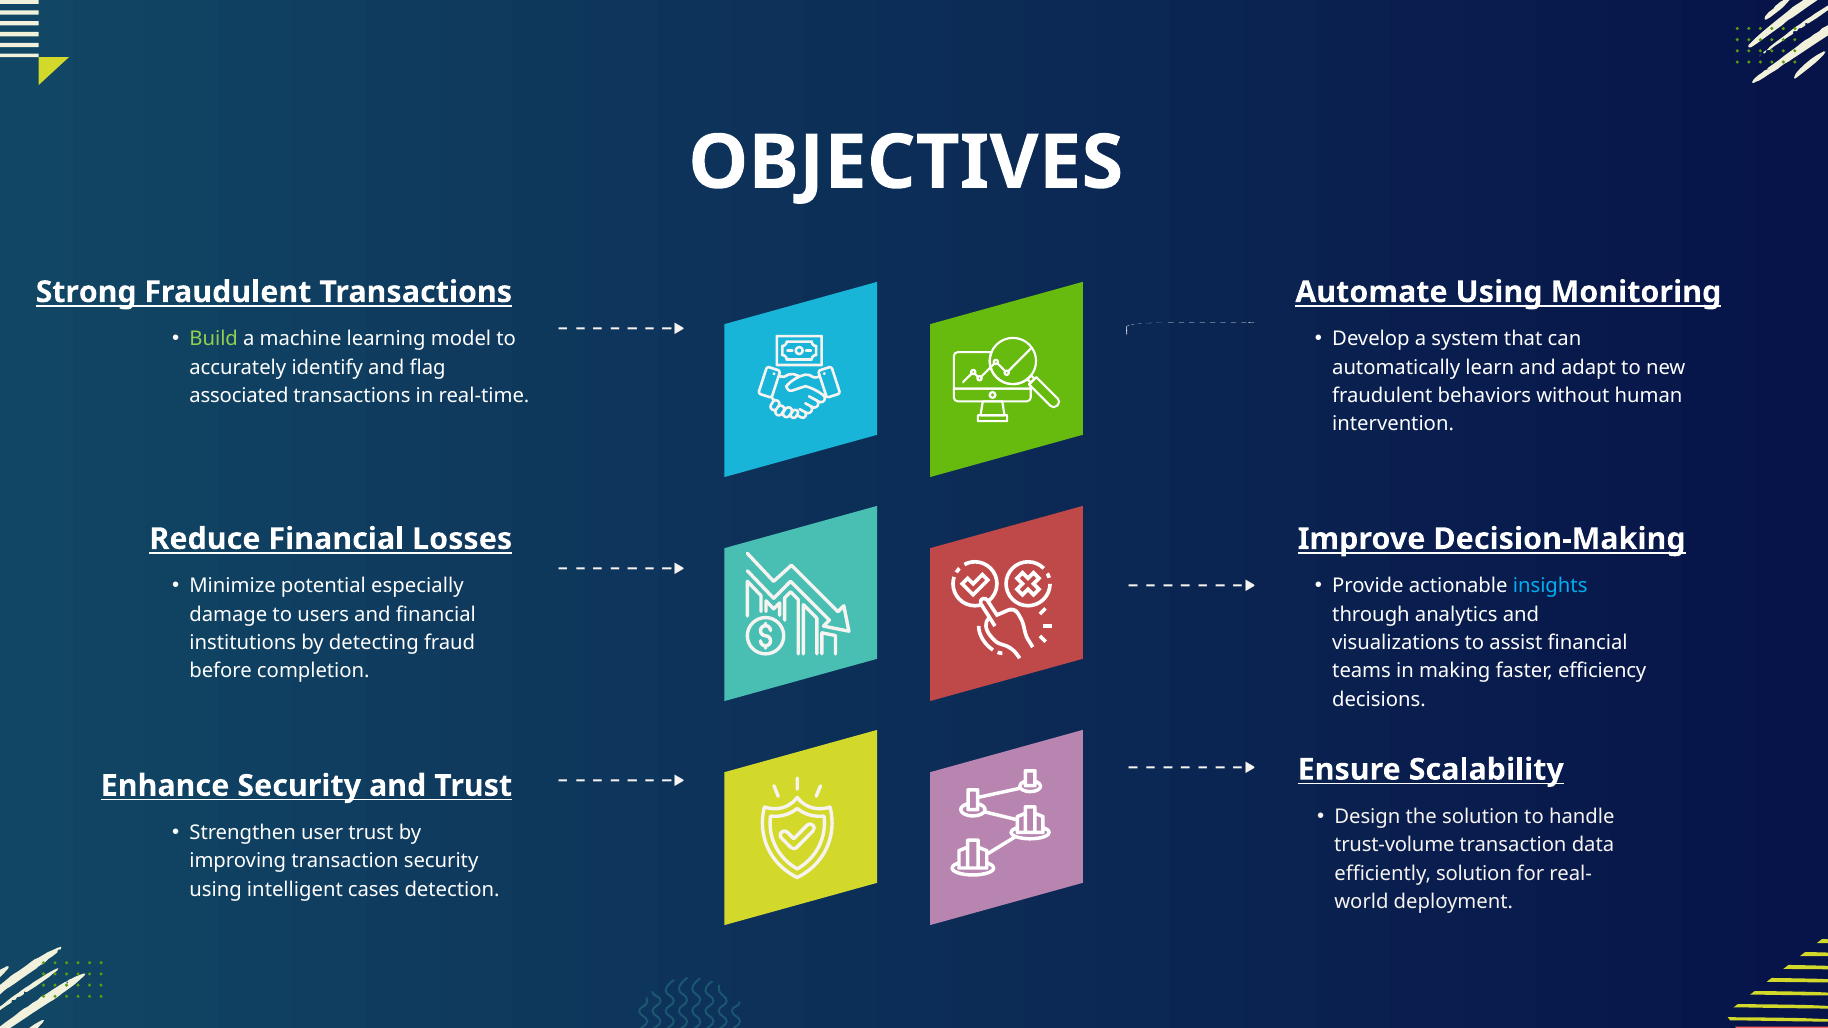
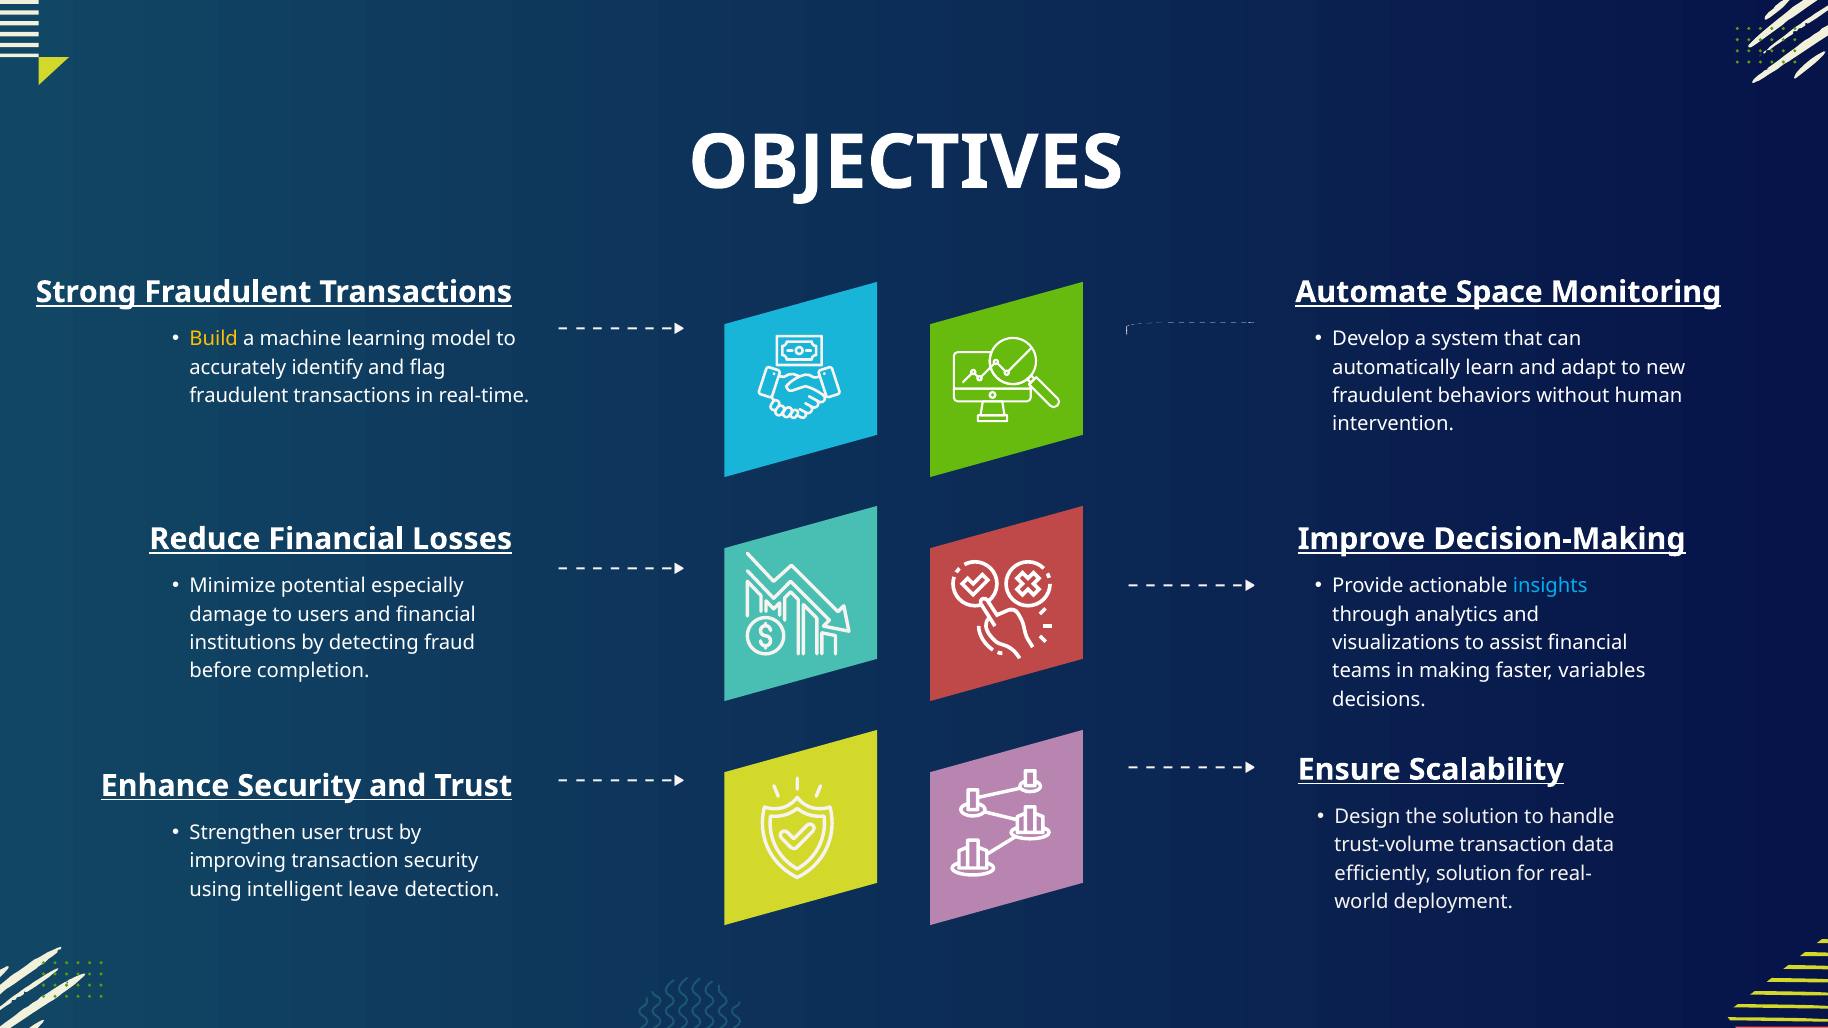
Automate Using: Using -> Space
Build colour: light green -> yellow
associated at (239, 396): associated -> fraudulent
efficiency: efficiency -> variables
cases: cases -> leave
